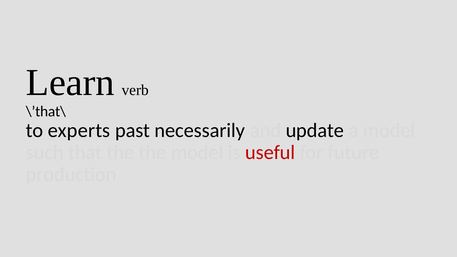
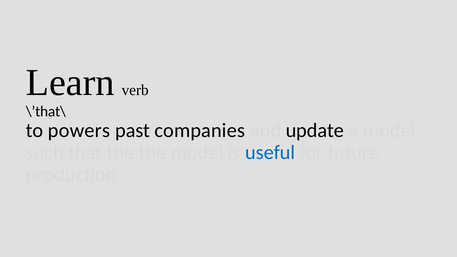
experts: experts -> powers
necessarily: necessarily -> companies
useful colour: red -> blue
